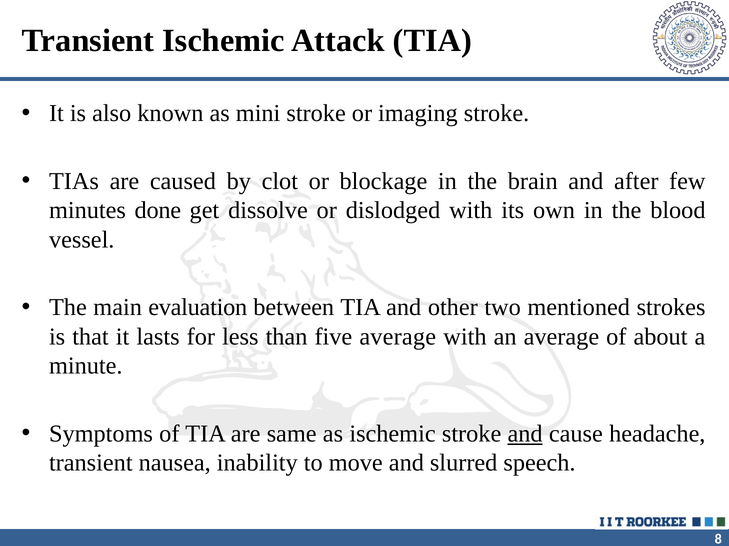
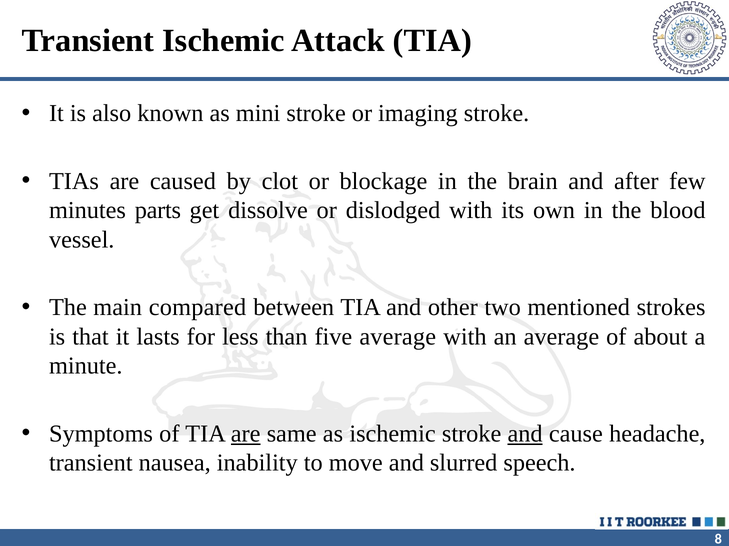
done: done -> parts
evaluation: evaluation -> compared
are at (246, 434) underline: none -> present
